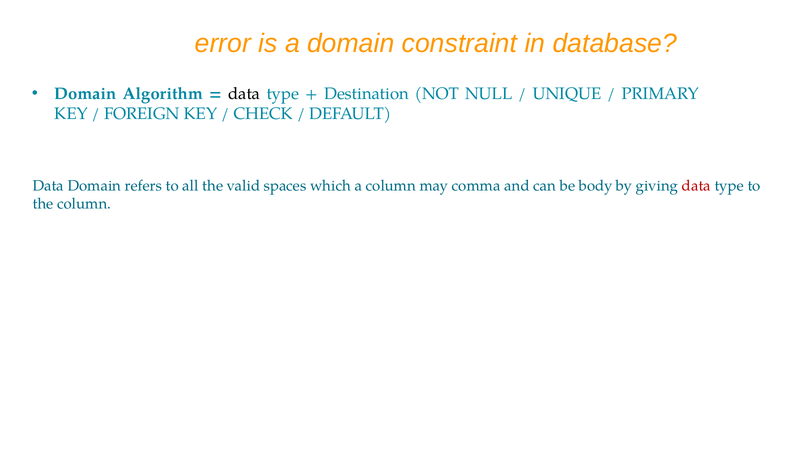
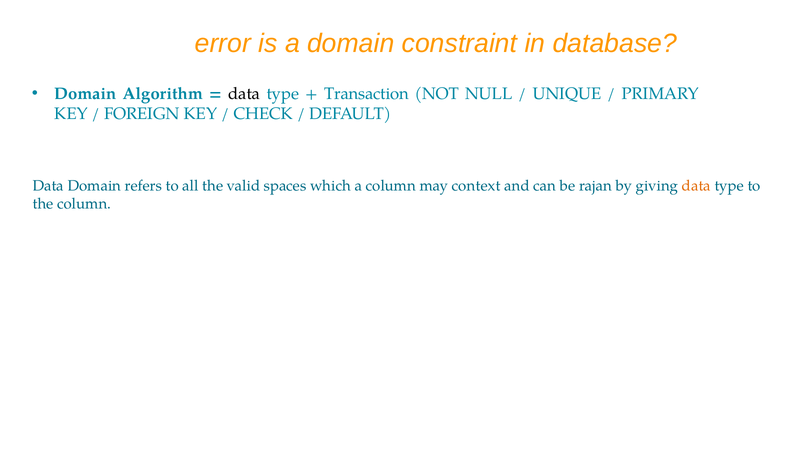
Destination: Destination -> Transaction
comma: comma -> context
body: body -> rajan
data at (696, 186) colour: red -> orange
